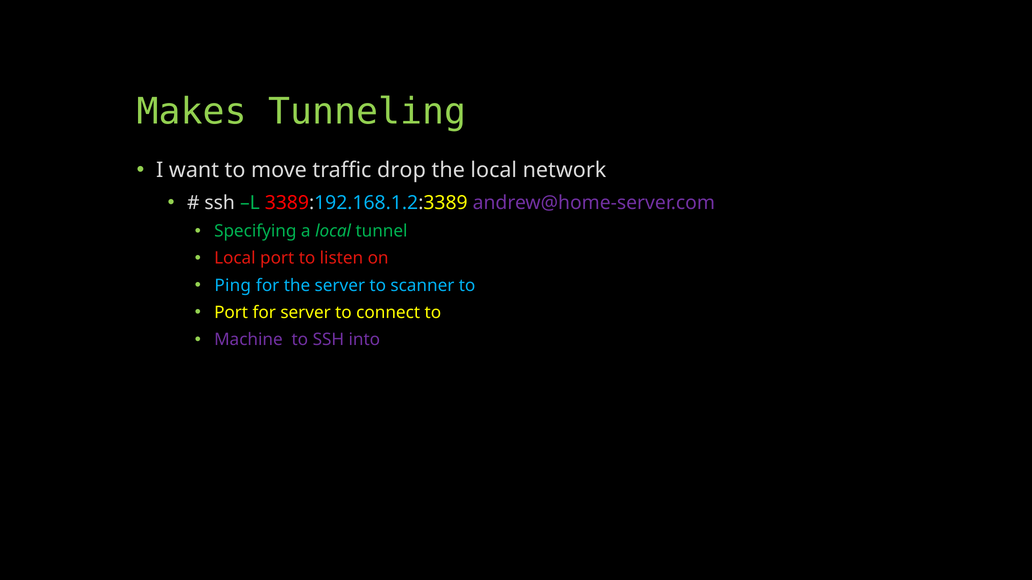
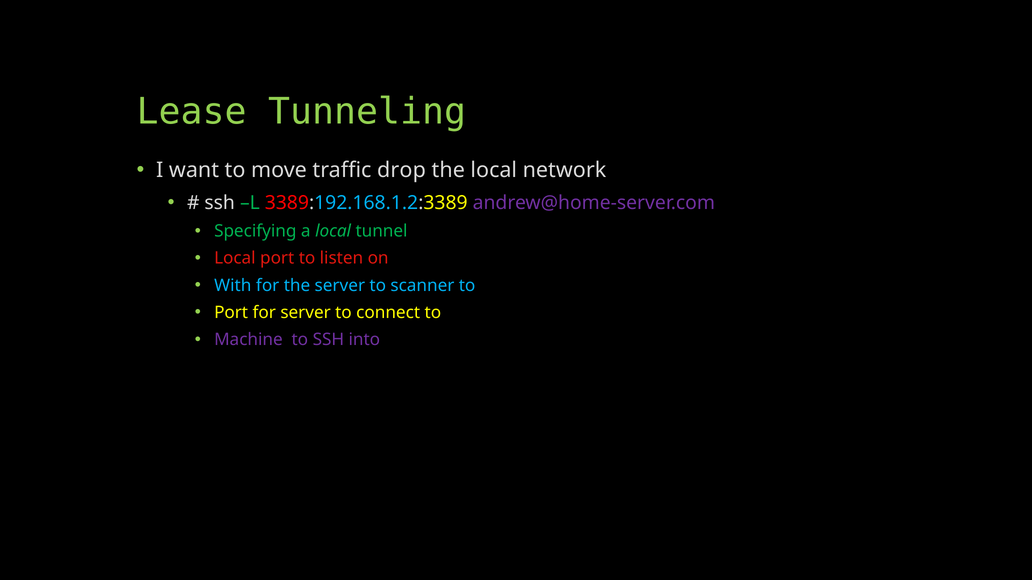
Makes: Makes -> Lease
Ping: Ping -> With
